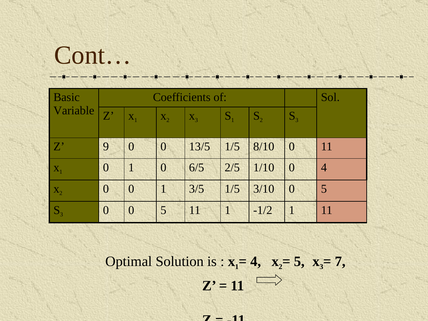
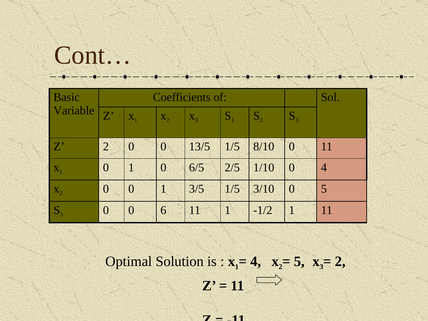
Z 9: 9 -> 2
0 0 5: 5 -> 6
7 at (340, 261): 7 -> 2
